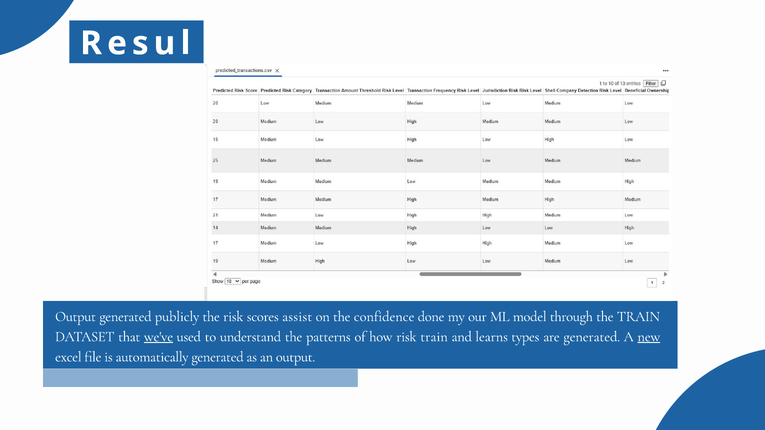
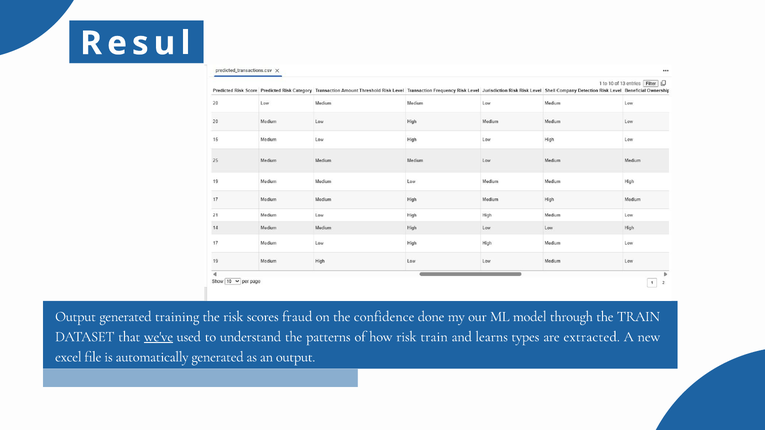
publicly: publicly -> training
assist: assist -> fraud
are generated: generated -> extracted
new underline: present -> none
